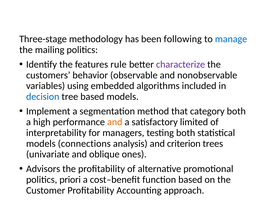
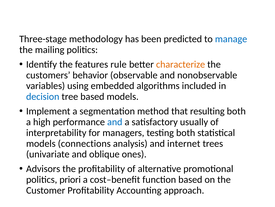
following: following -> predicted
characterize colour: purple -> orange
category: category -> resulting
and at (115, 122) colour: orange -> blue
limited: limited -> usually
criterion: criterion -> internet
